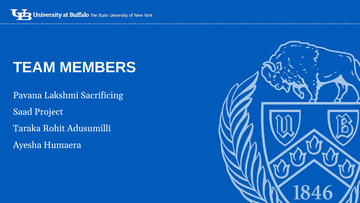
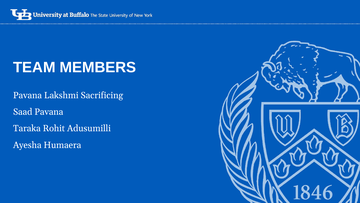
Saad Project: Project -> Pavana
